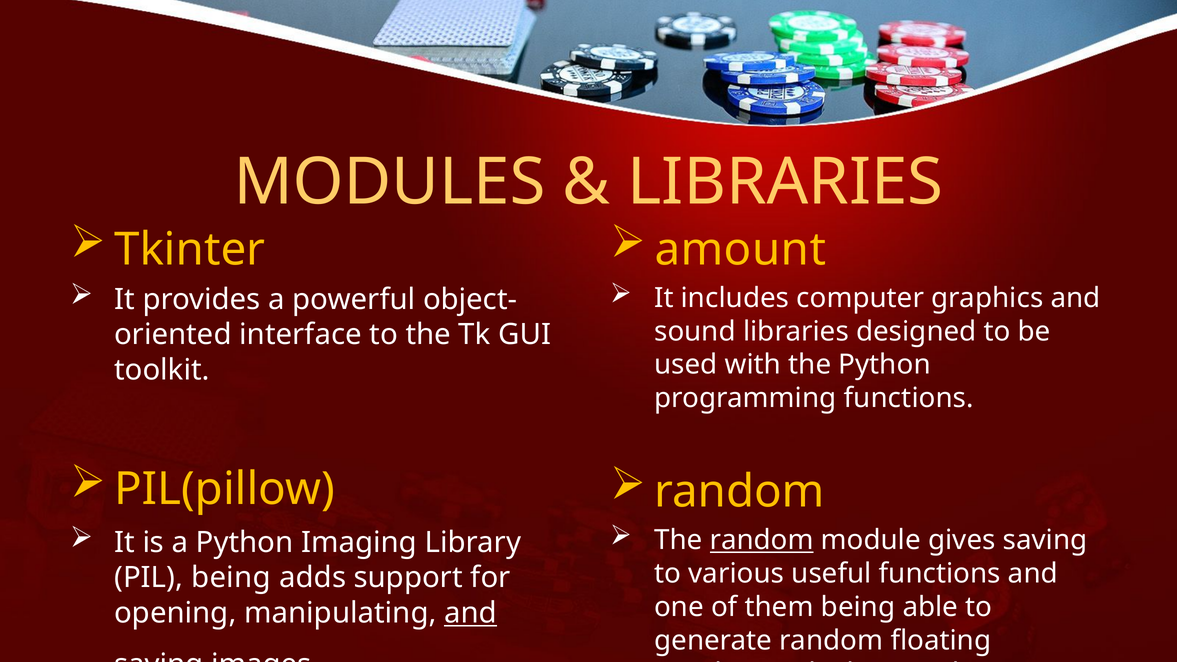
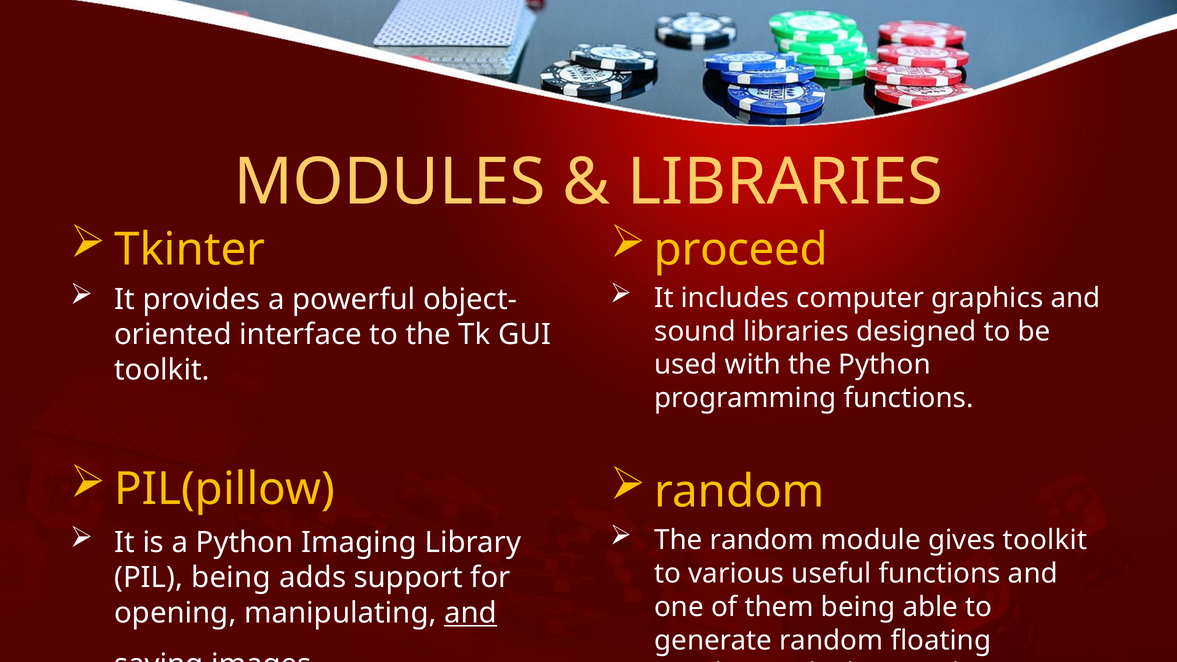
amount: amount -> proceed
random at (762, 540) underline: present -> none
gives saving: saving -> toolkit
